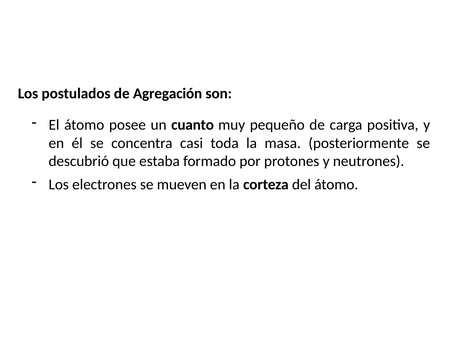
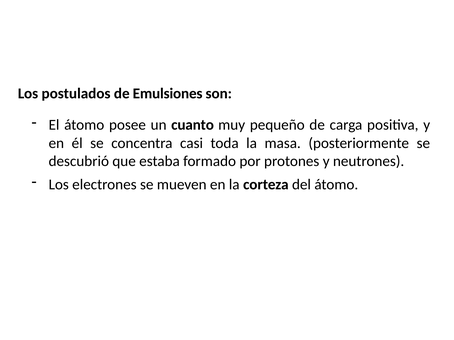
Agregación: Agregación -> Emulsiones
